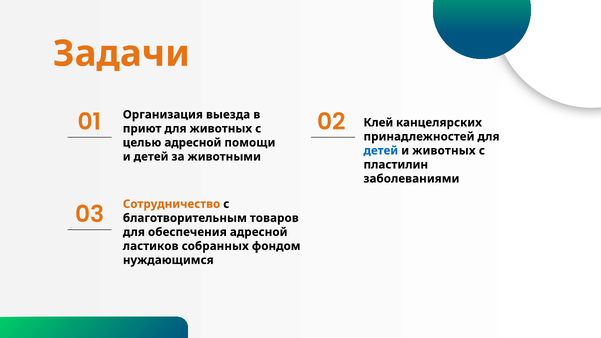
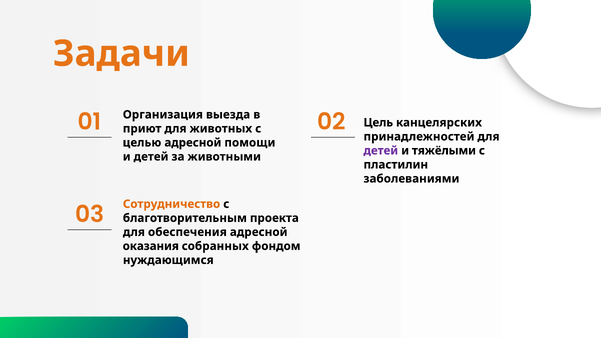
Клей: Клей -> Цель
детей at (381, 151) colour: blue -> purple
и животных: животных -> тяжёлыми
товаров: товаров -> проекта
ластиков: ластиков -> оказания
